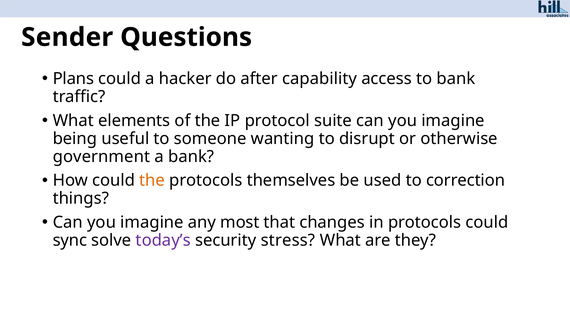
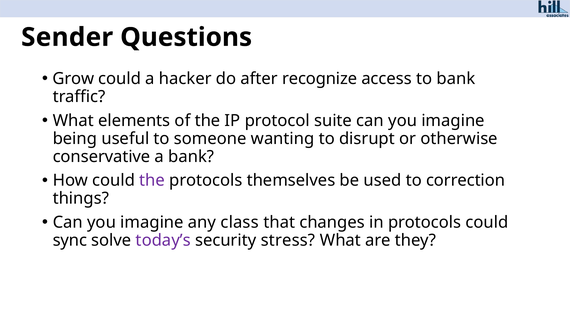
Plans: Plans -> Grow
capability: capability -> recognize
government: government -> conservative
the at (152, 180) colour: orange -> purple
most: most -> class
